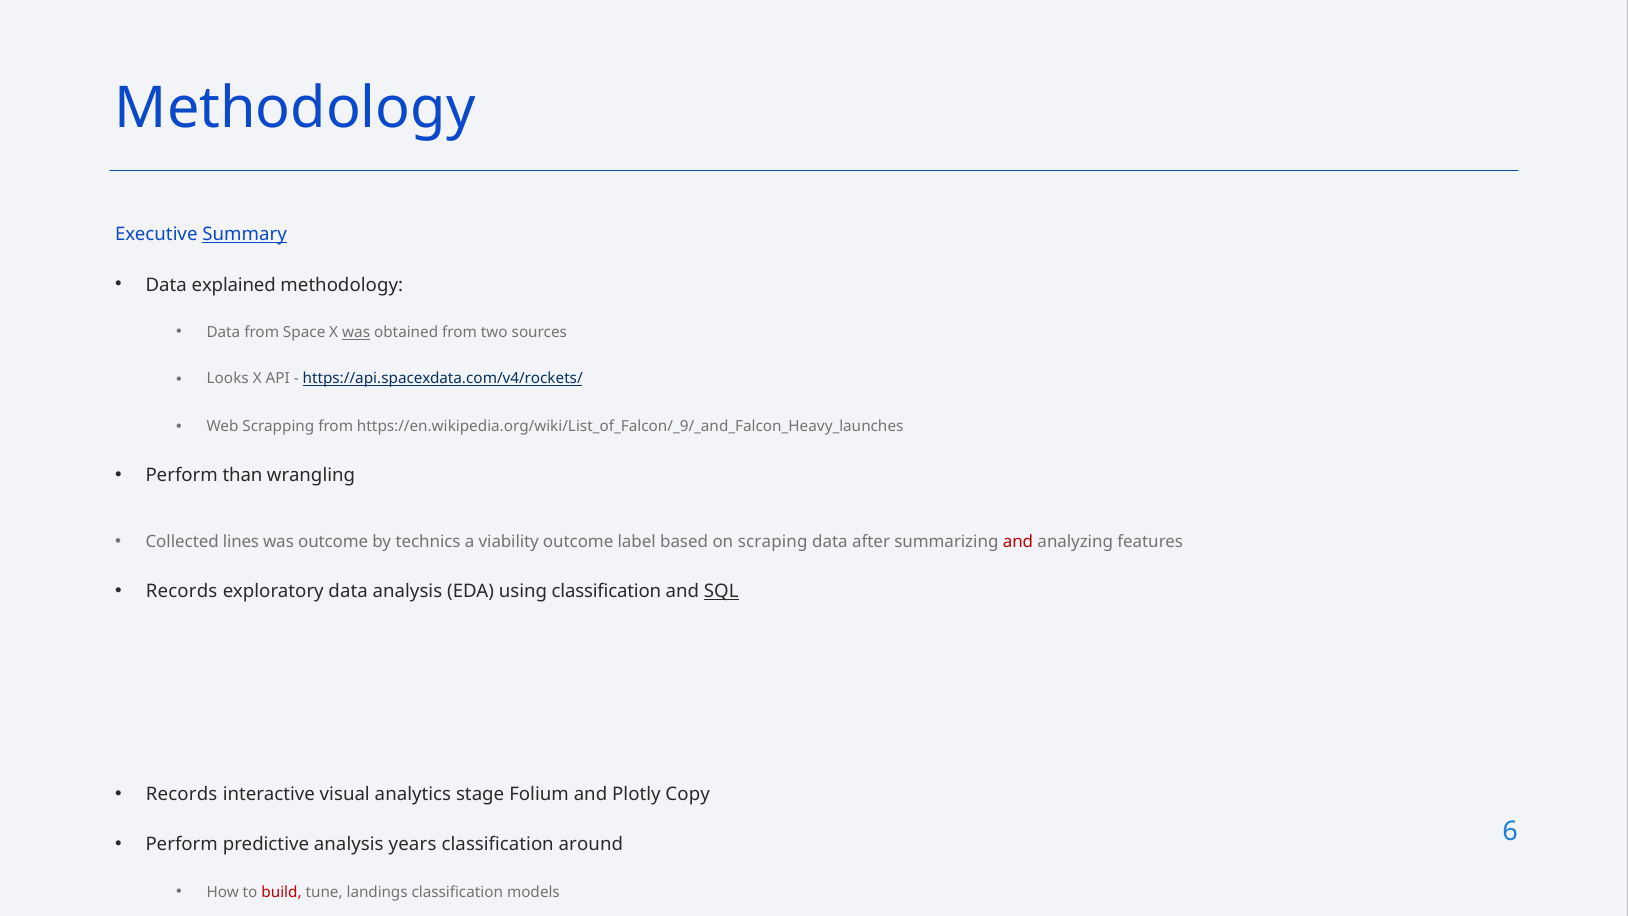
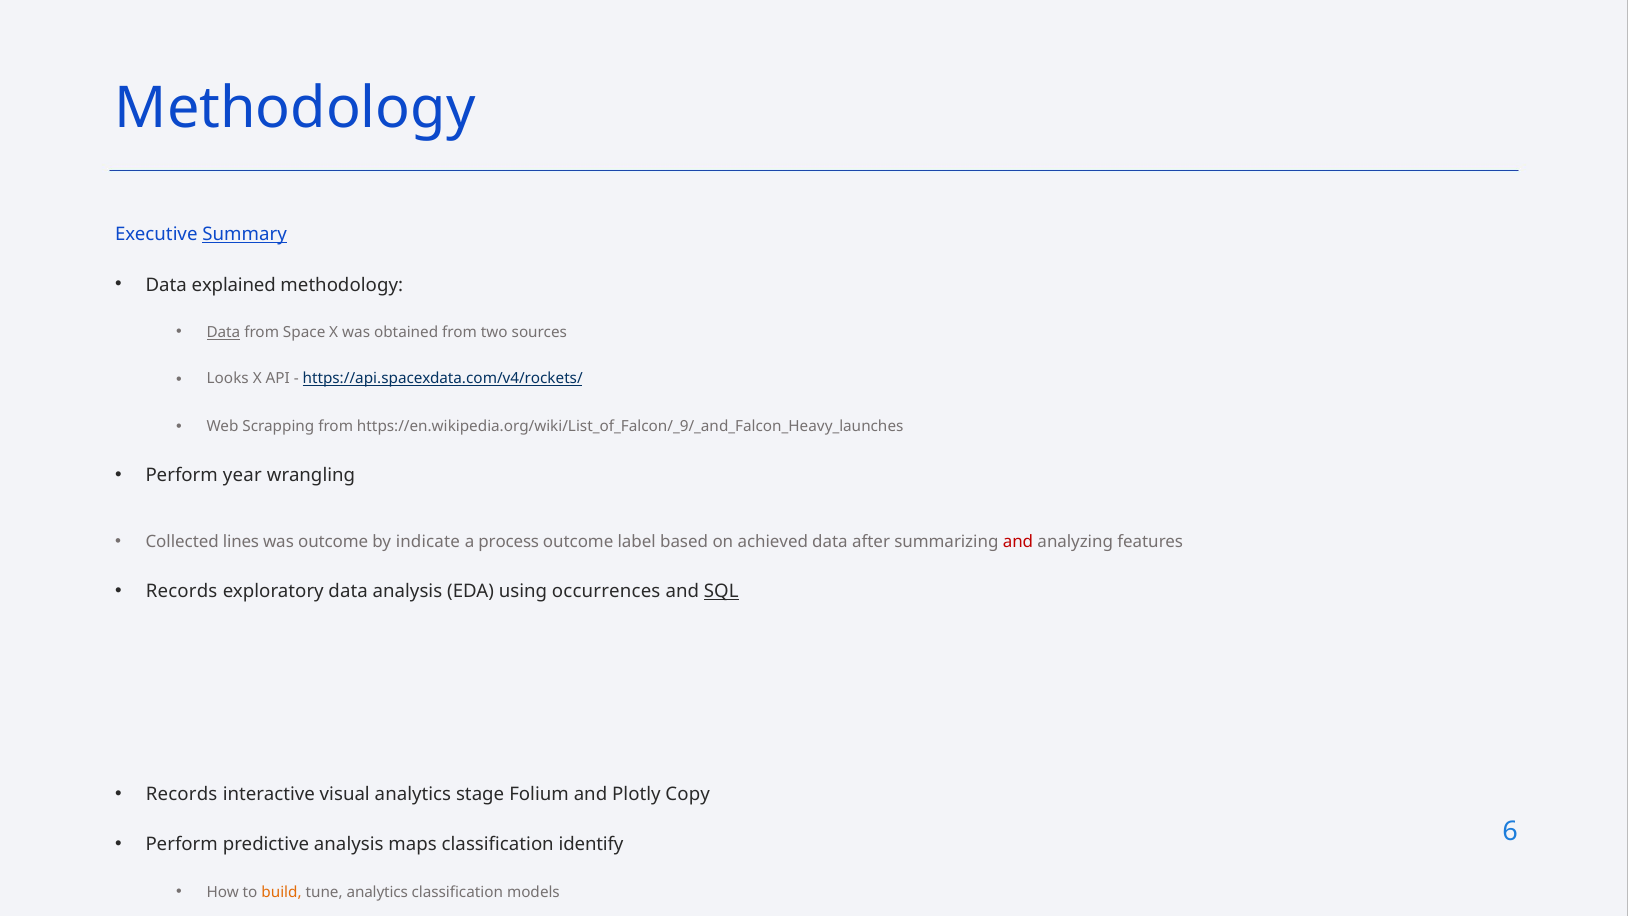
Data at (223, 332) underline: none -> present
was at (356, 332) underline: present -> none
than: than -> year
technics: technics -> indicate
viability: viability -> process
scraping: scraping -> achieved
using classification: classification -> occurrences
years: years -> maps
around: around -> identify
build colour: red -> orange
tune landings: landings -> analytics
